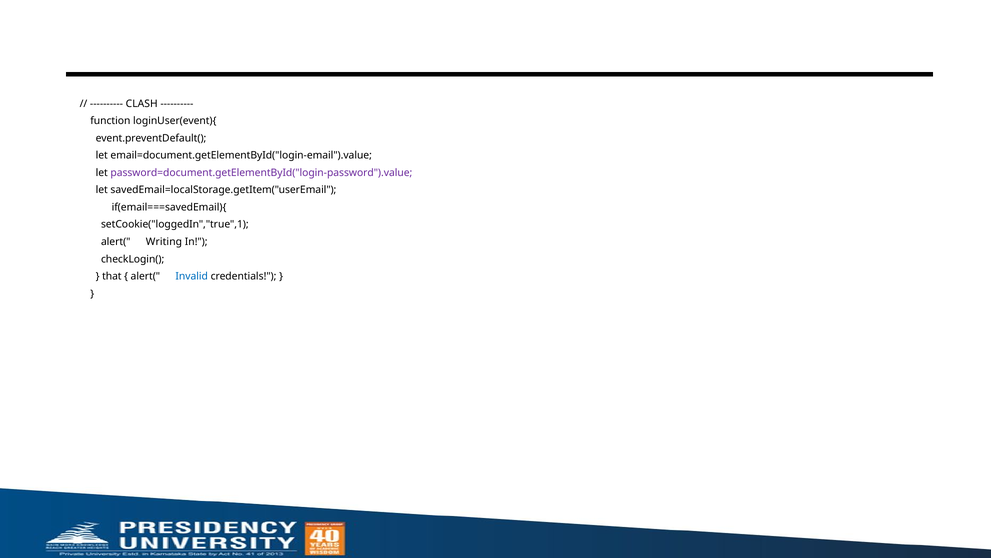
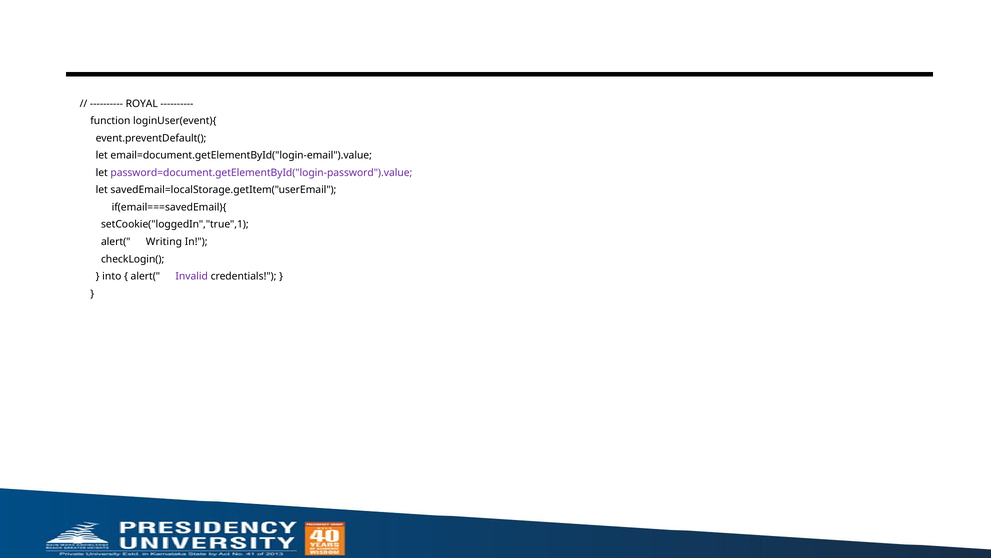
CLASH: CLASH -> ROYAL
that: that -> into
Invalid colour: blue -> purple
